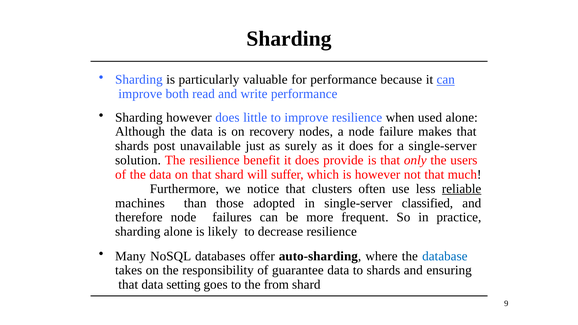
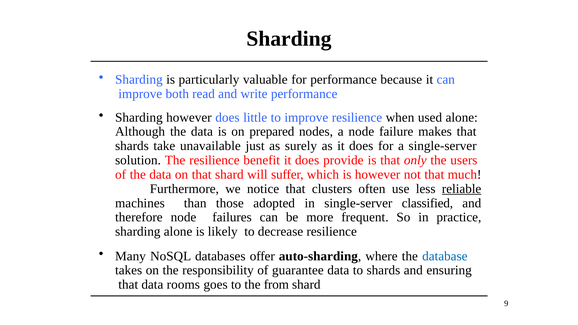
can at (446, 80) underline: present -> none
recovery: recovery -> prepared
post: post -> take
setting: setting -> rooms
